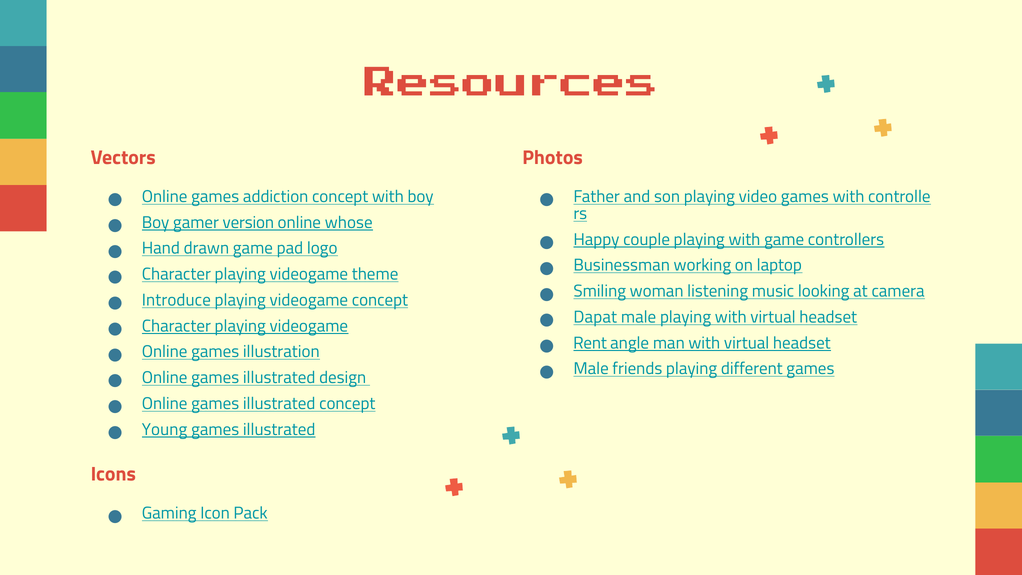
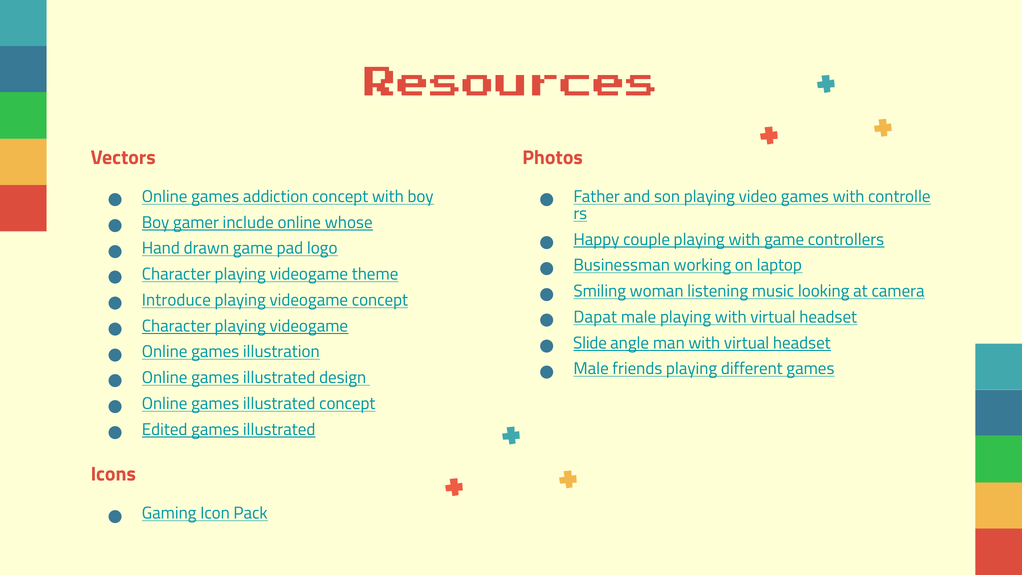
version: version -> include
Rent: Rent -> Slide
Young: Young -> Edited
